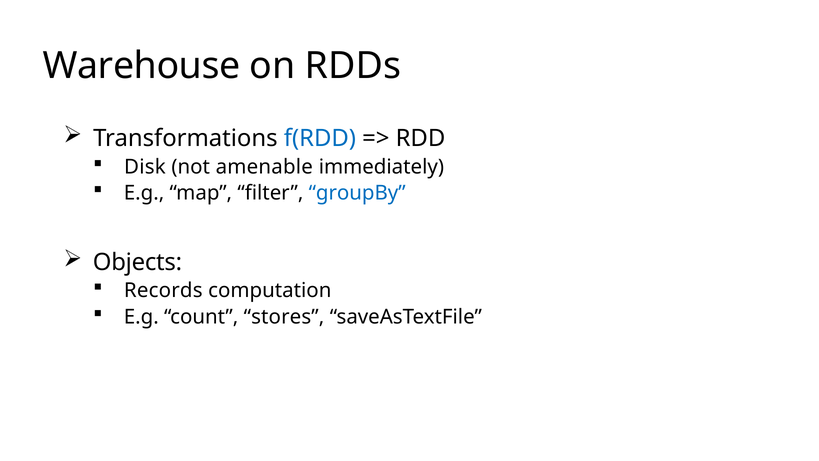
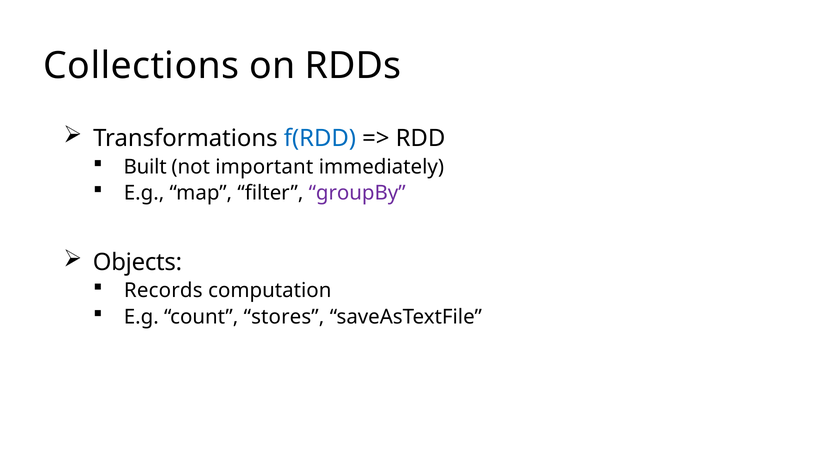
Warehouse: Warehouse -> Collections
Disk: Disk -> Built
amenable: amenable -> important
groupBy colour: blue -> purple
